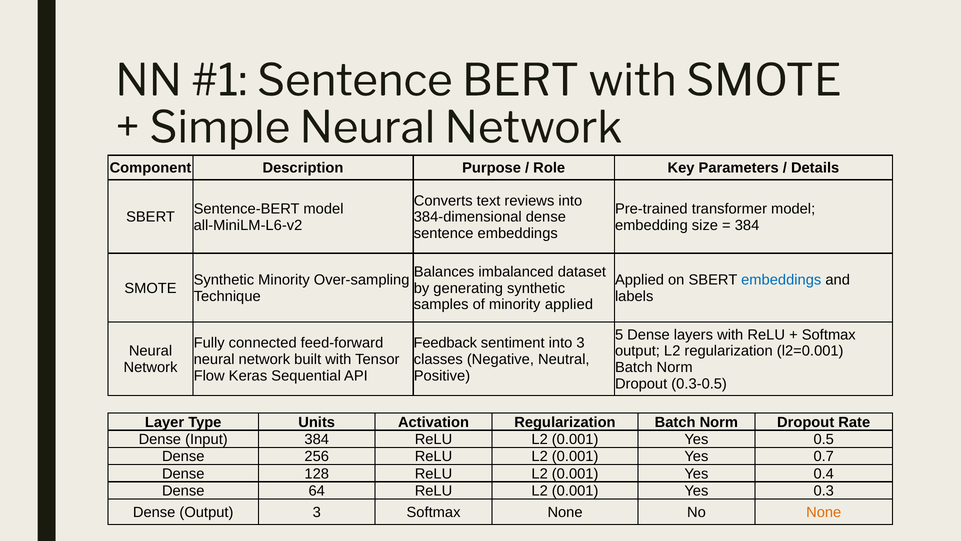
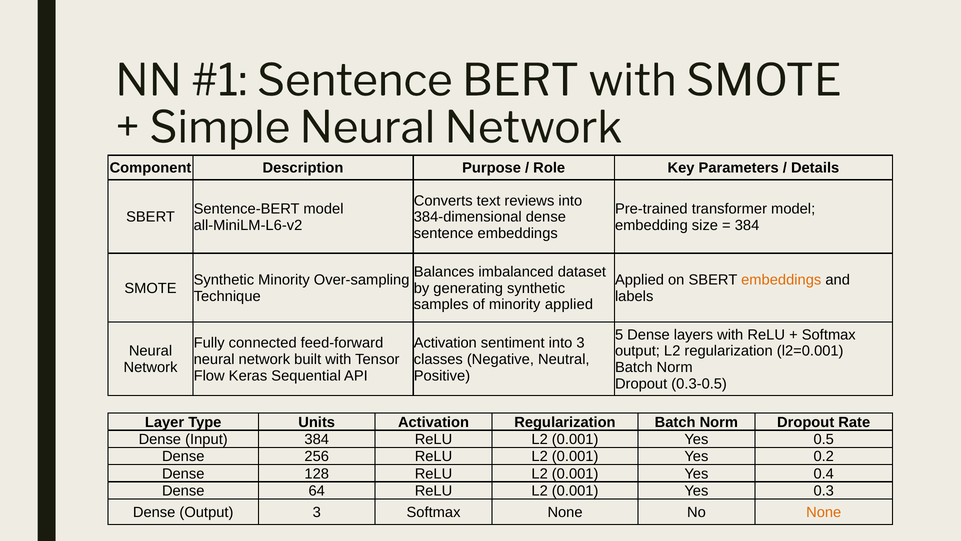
embeddings at (781, 280) colour: blue -> orange
Feedback at (445, 343): Feedback -> Activation
0.7: 0.7 -> 0.2
